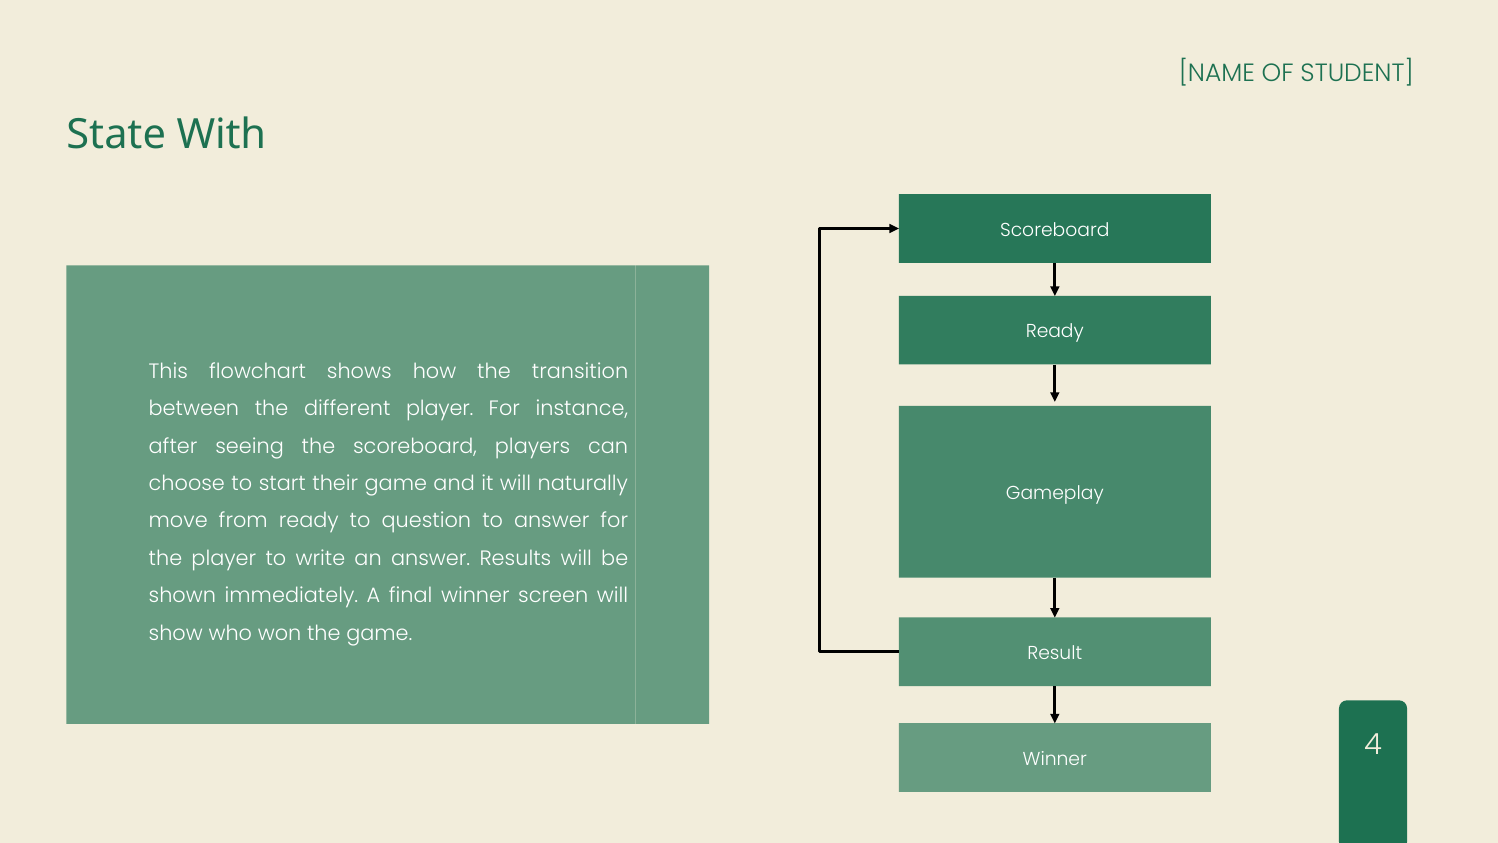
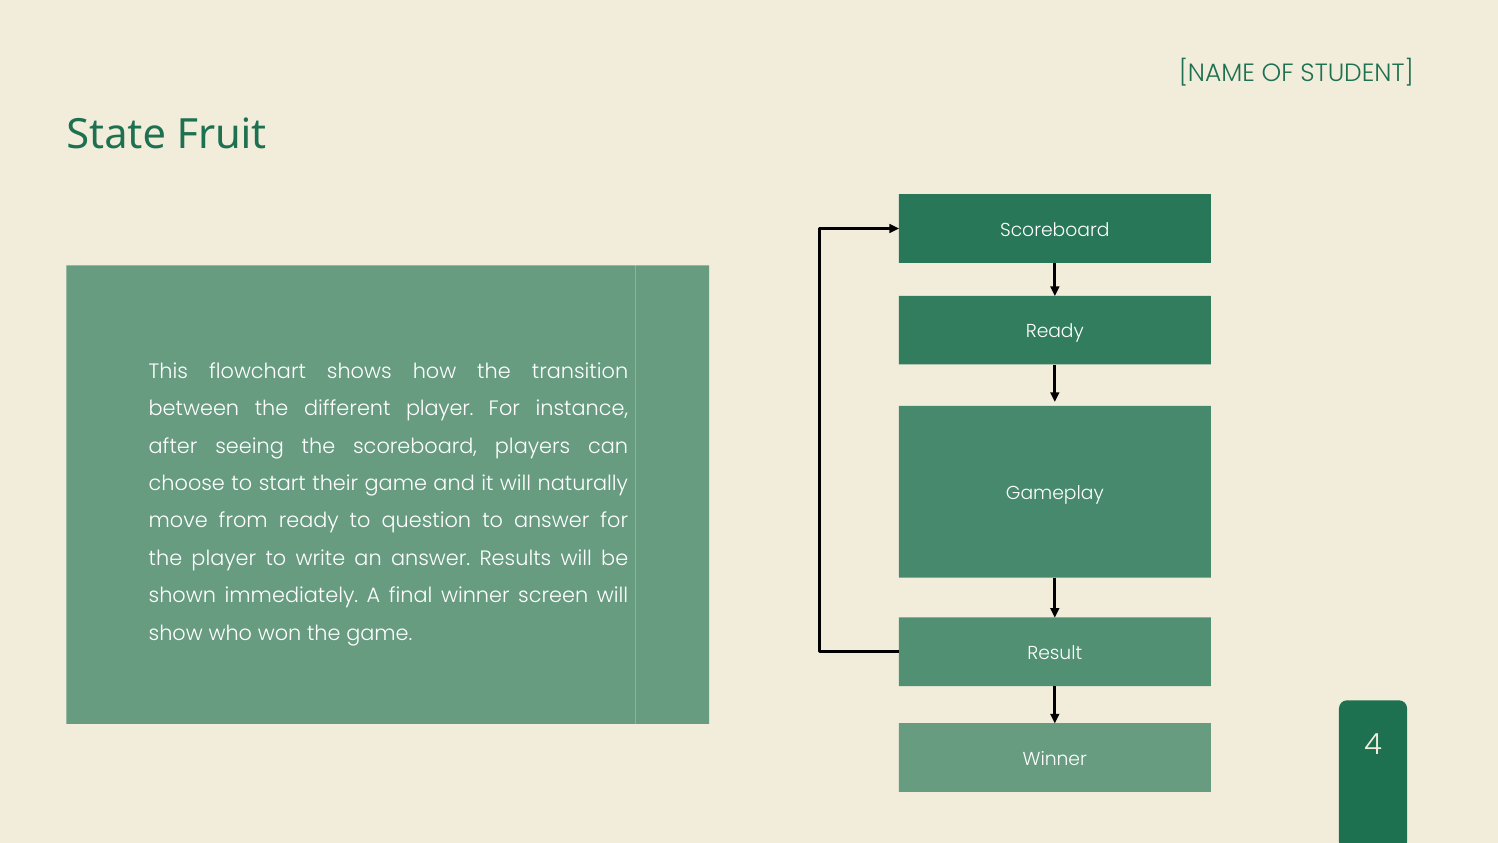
With: With -> Fruit
